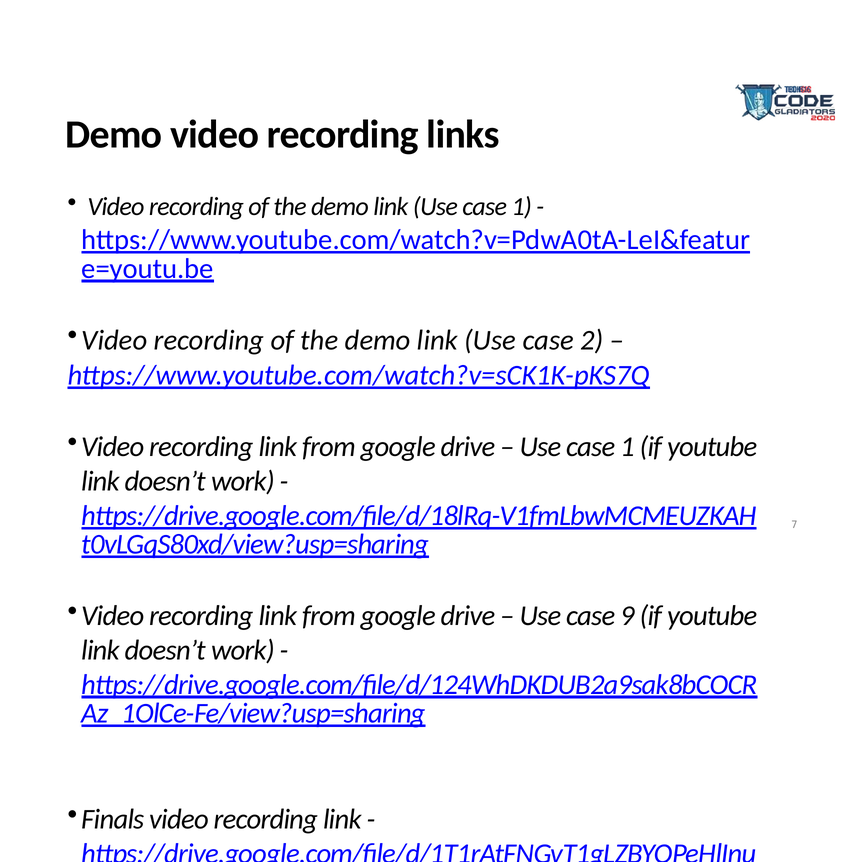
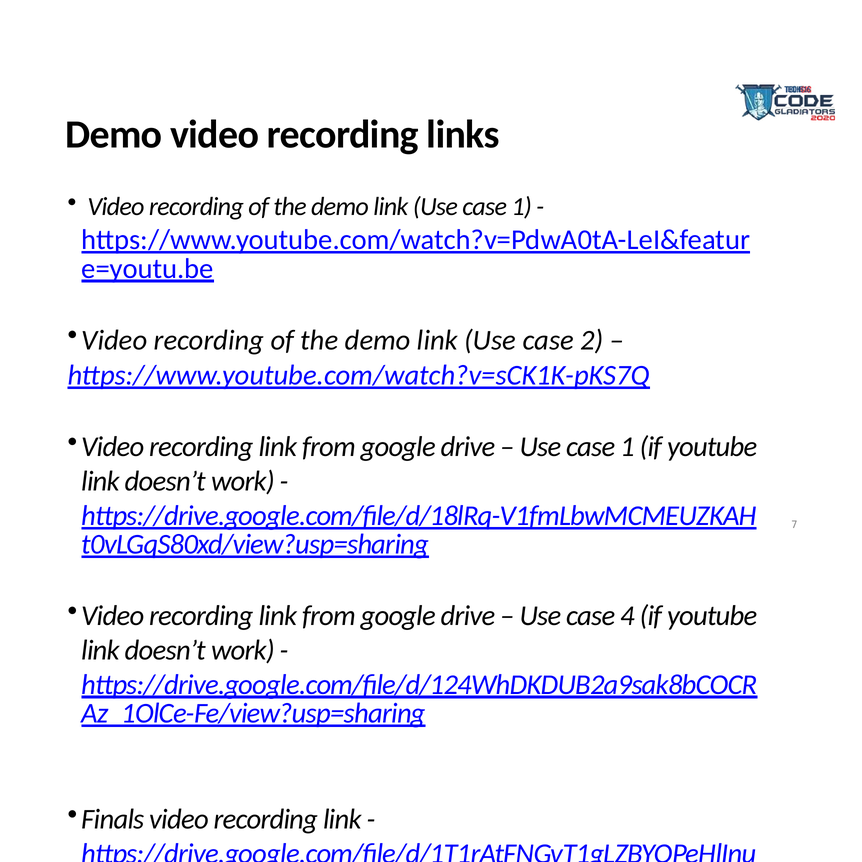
9: 9 -> 4
